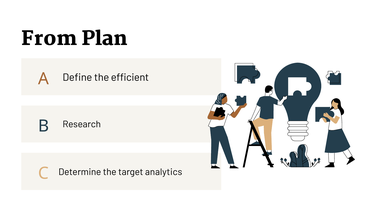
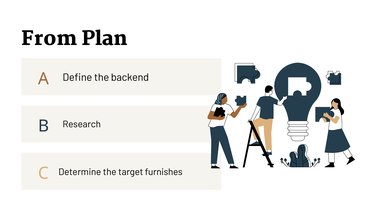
efficient: efficient -> backend
analytics: analytics -> furnishes
